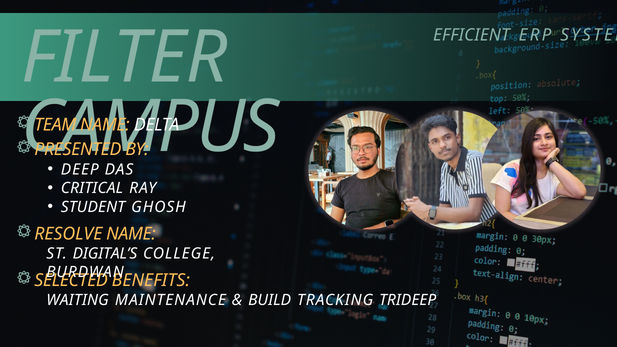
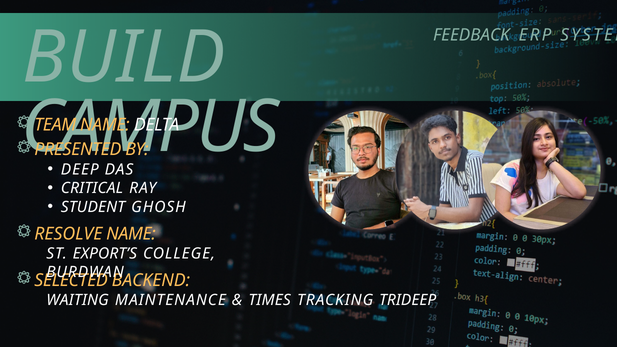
EFFICIENT: EFFICIENT -> FEEDBACK
FILTER: FILTER -> BUILD
DIGITAL’S: DIGITAL’S -> EXPORT’S
BENEFITS: BENEFITS -> BACKEND
BUILD: BUILD -> TIMES
